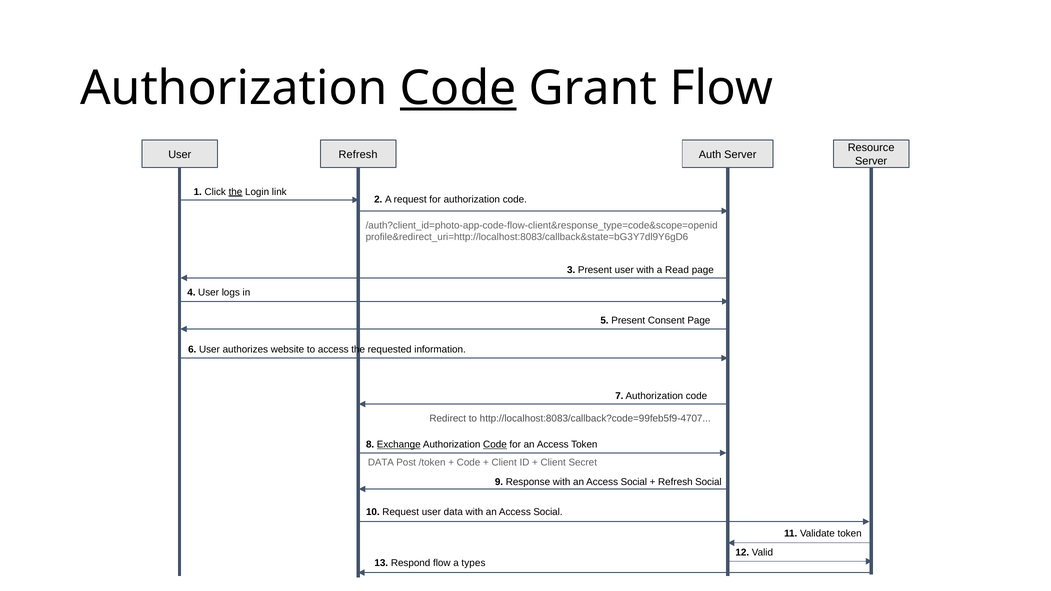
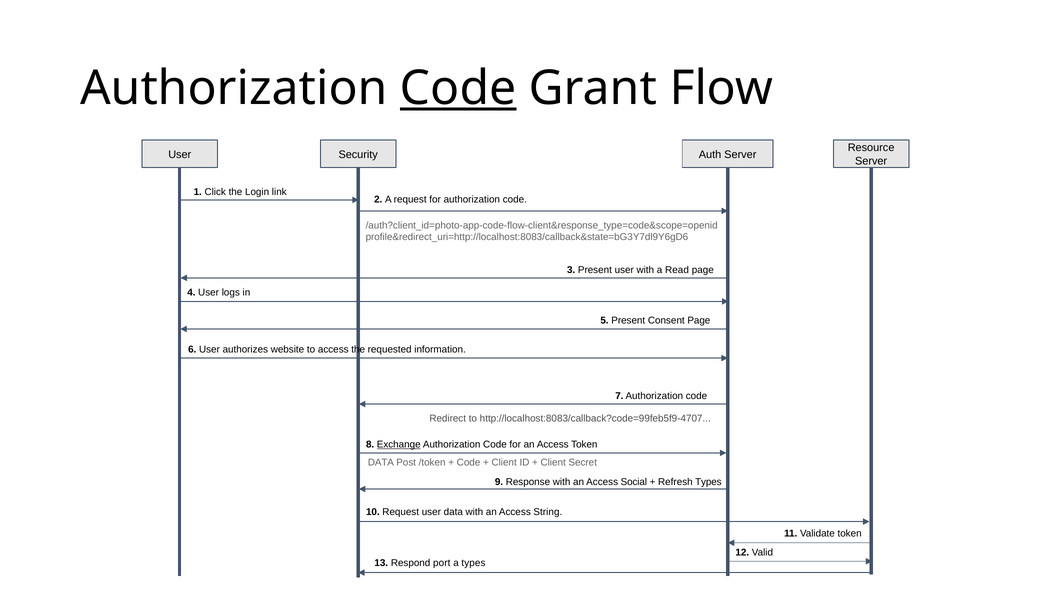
User Refresh: Refresh -> Security
the at (235, 192) underline: present -> none
Code at (495, 444) underline: present -> none
Refresh Social: Social -> Types
Social at (548, 512): Social -> String
Respond flow: flow -> port
